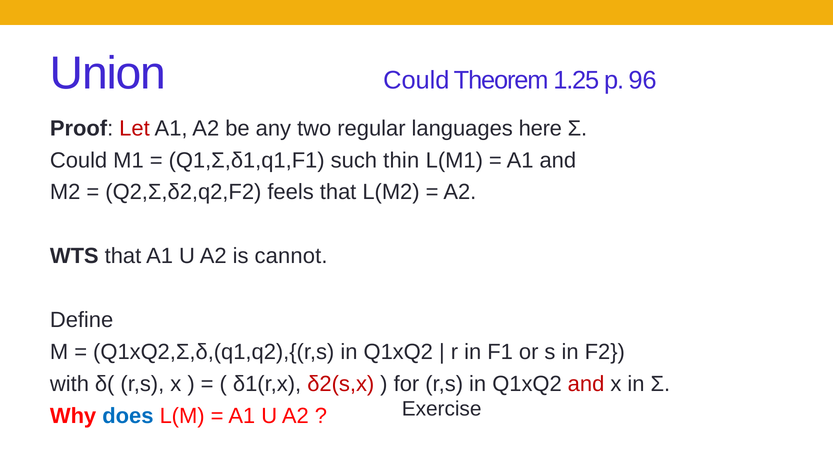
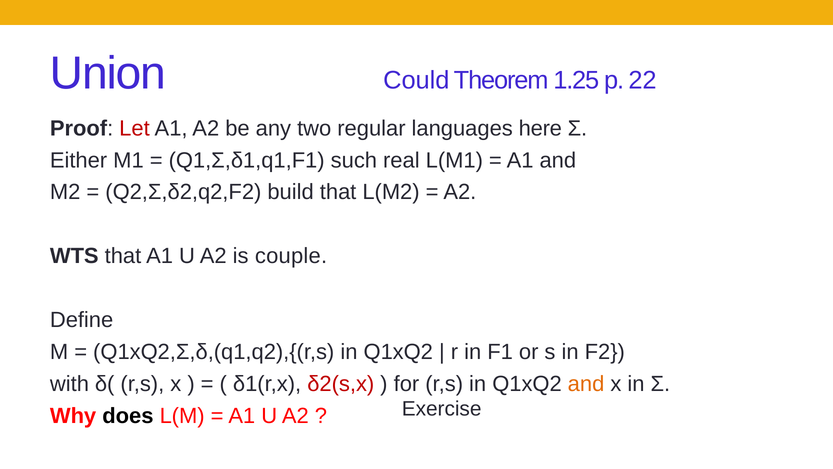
96: 96 -> 22
Could at (79, 160): Could -> Either
thin: thin -> real
feels: feels -> build
cannot: cannot -> couple
and at (586, 384) colour: red -> orange
does colour: blue -> black
